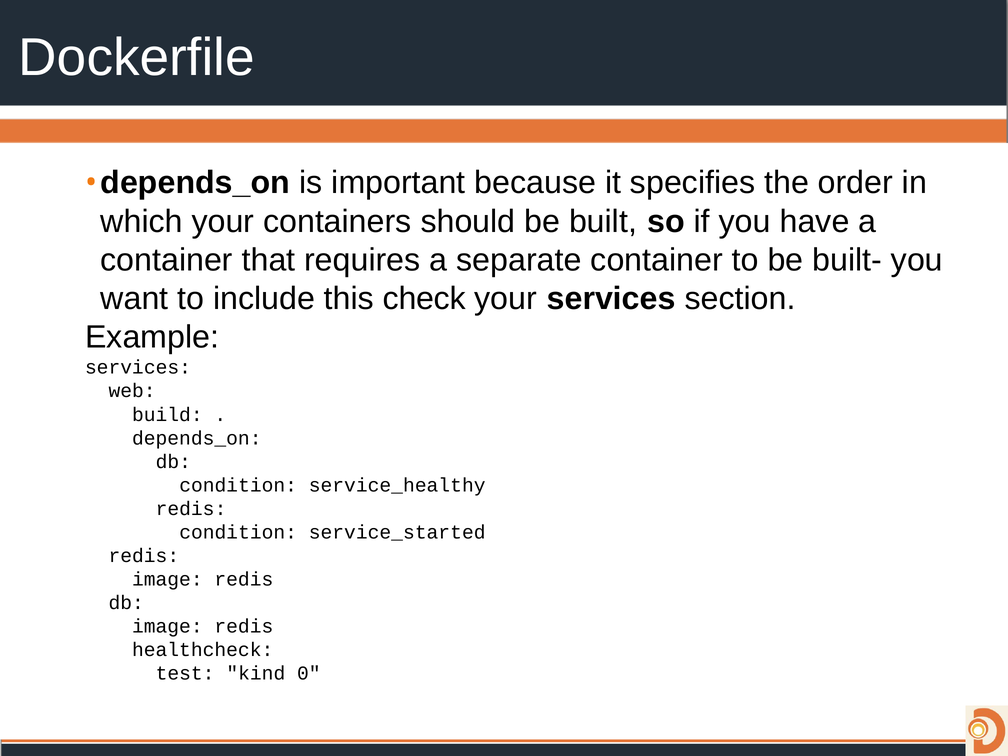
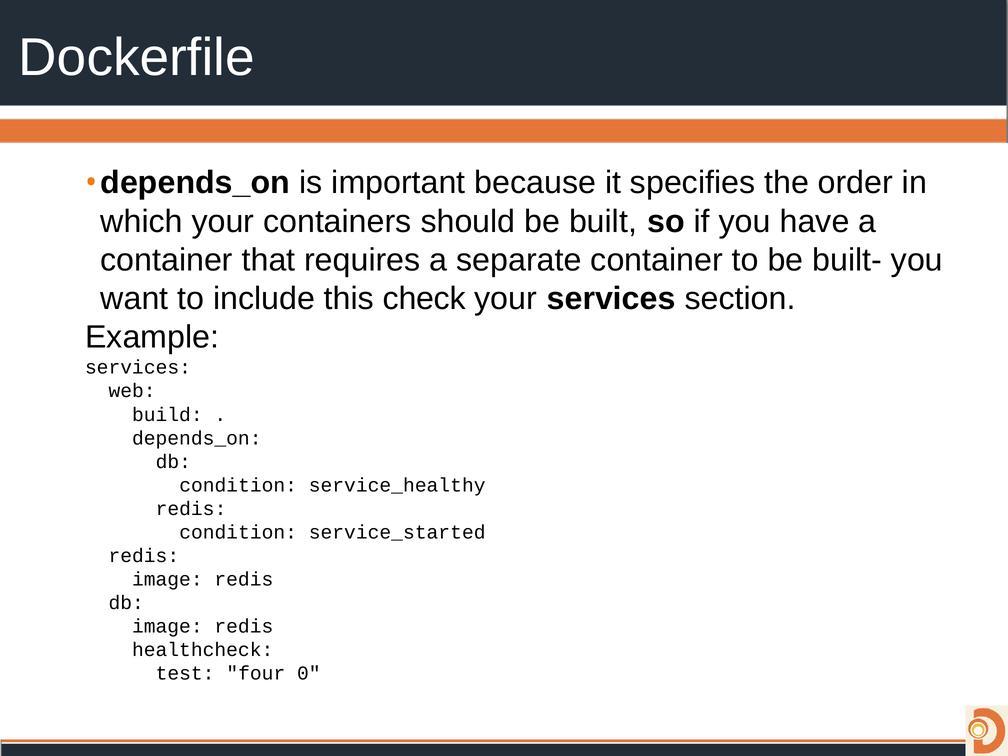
kind: kind -> four
